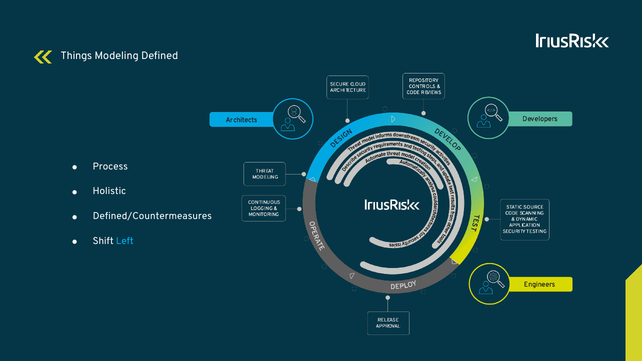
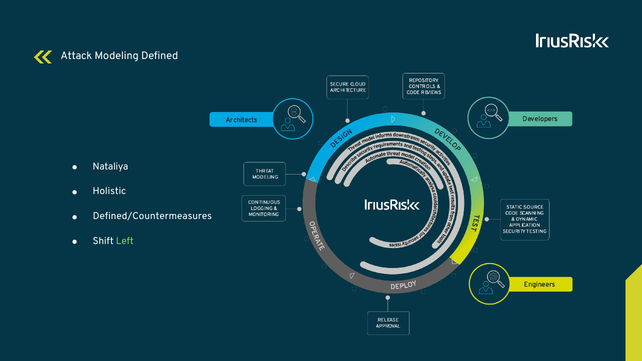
Things: Things -> Attack
Process: Process -> Nataliya
Left colour: light blue -> light green
